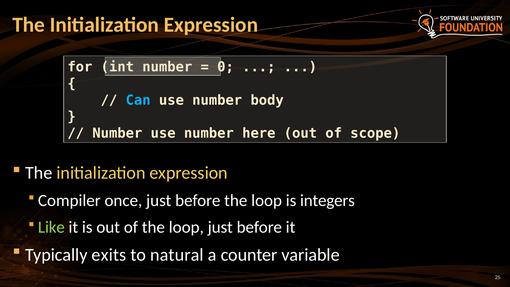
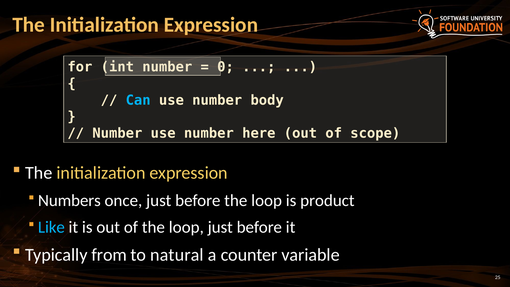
Compiler: Compiler -> Numbers
integers: integers -> product
Like colour: light green -> light blue
exits: exits -> from
